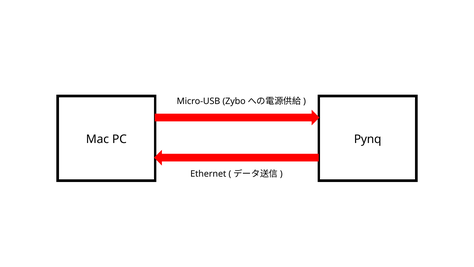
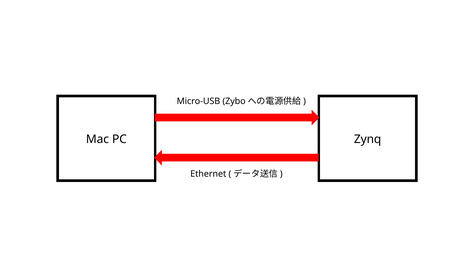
Pynq: Pynq -> Zynq
